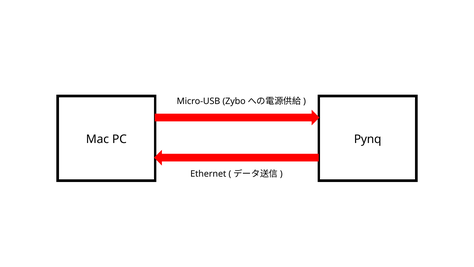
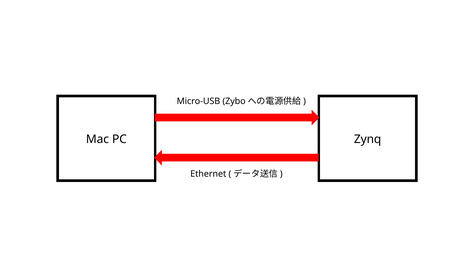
Pynq: Pynq -> Zynq
